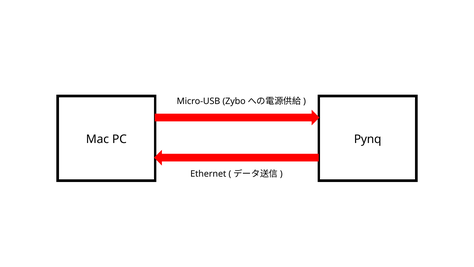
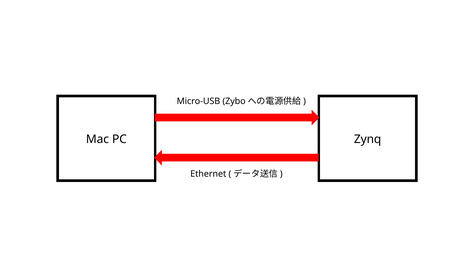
Pynq: Pynq -> Zynq
